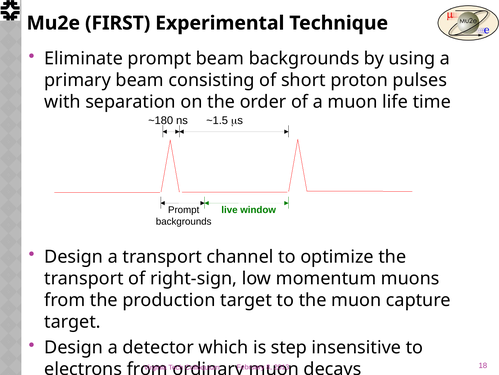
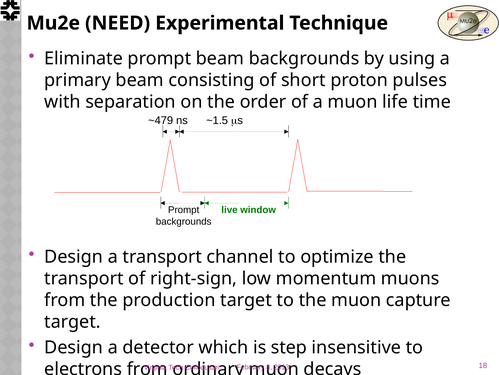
FIRST: FIRST -> NEED
~180: ~180 -> ~479
